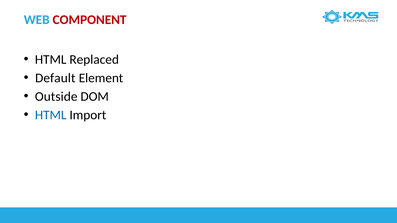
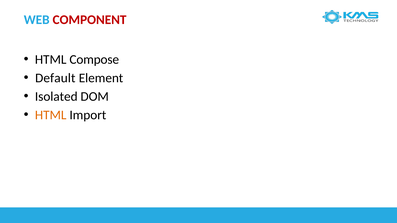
Replaced: Replaced -> Compose
Outside: Outside -> Isolated
HTML at (51, 115) colour: blue -> orange
